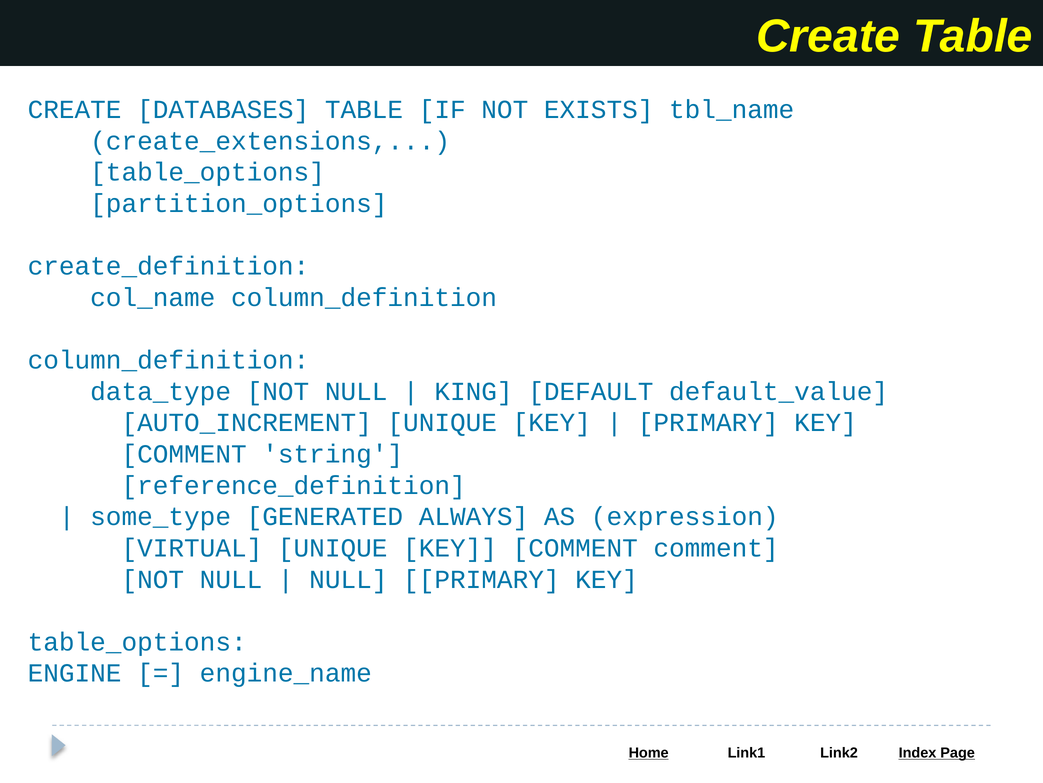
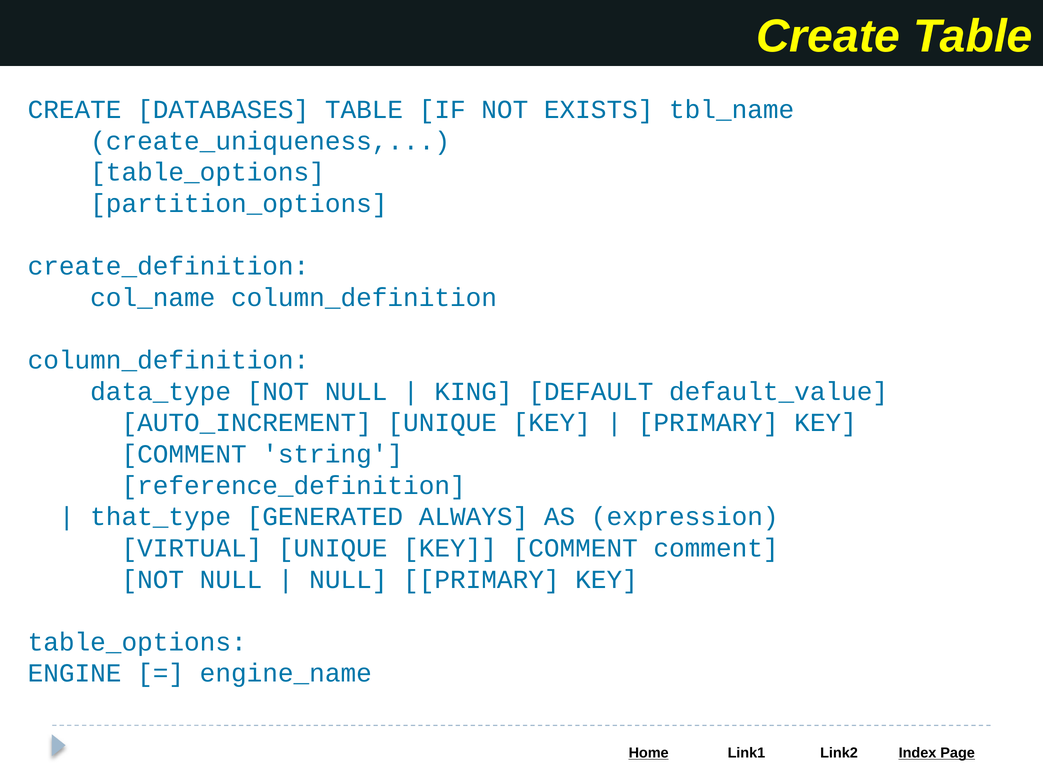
create_extensions: create_extensions -> create_uniqueness
some_type: some_type -> that_type
